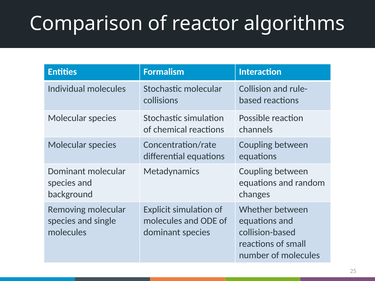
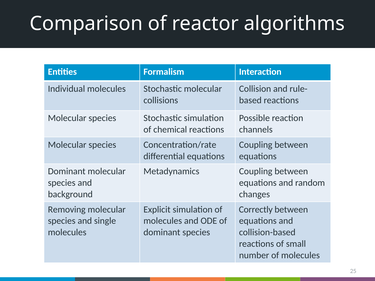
Whether: Whether -> Correctly
